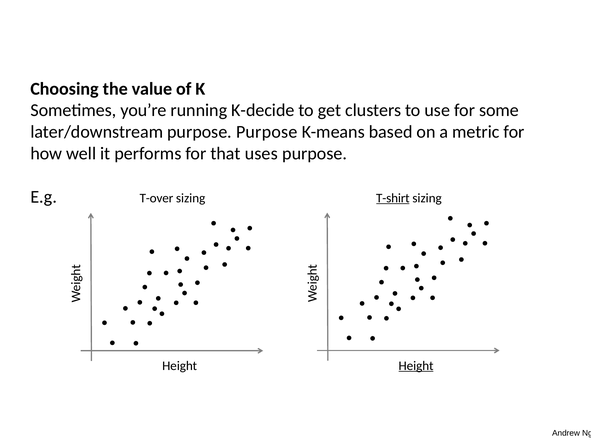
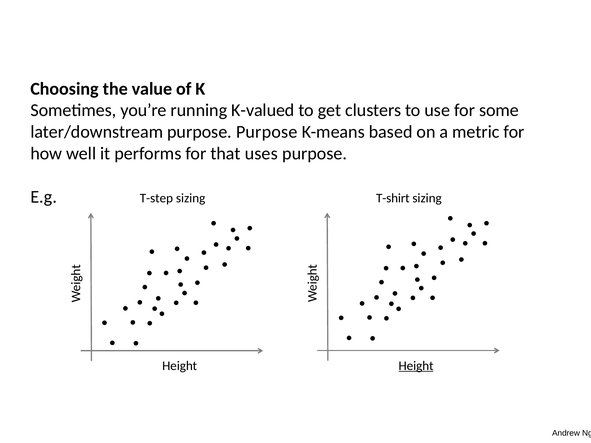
K-decide: K-decide -> K-valued
T-over: T-over -> T-step
T-shirt underline: present -> none
